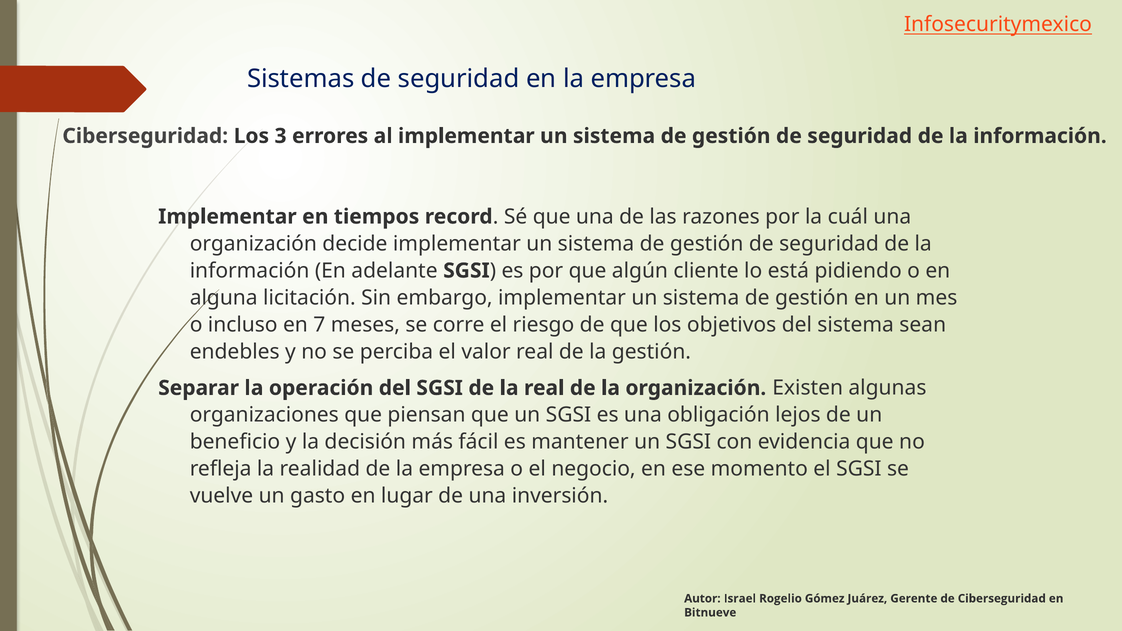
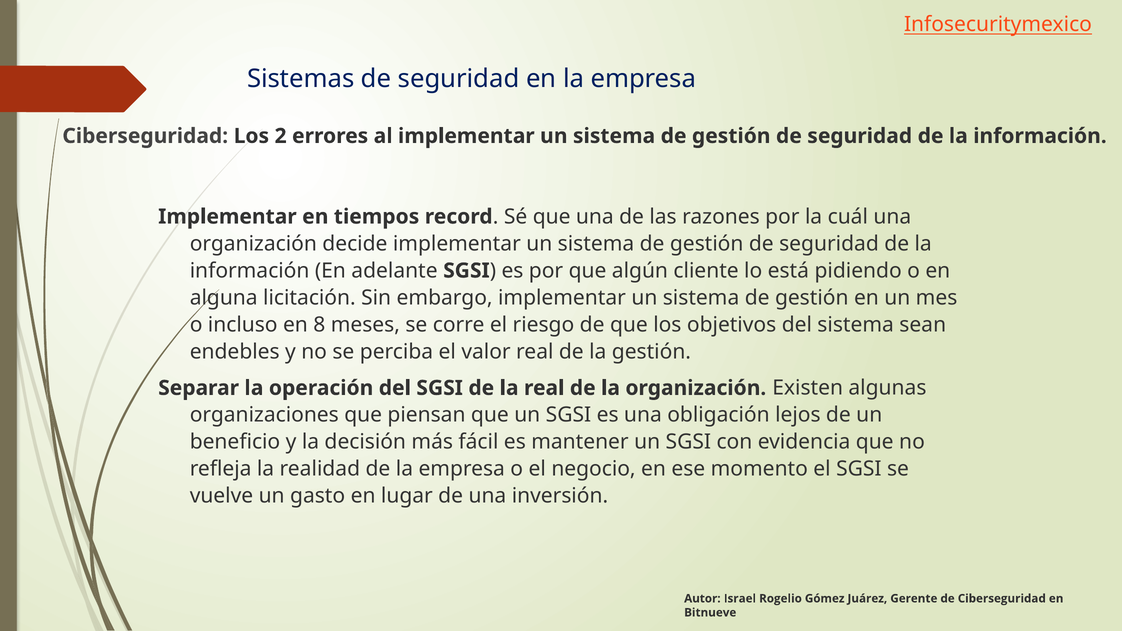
3: 3 -> 2
7: 7 -> 8
